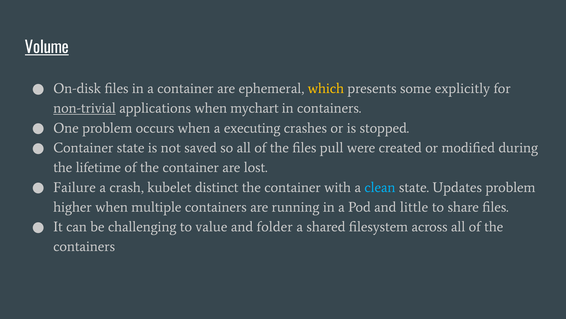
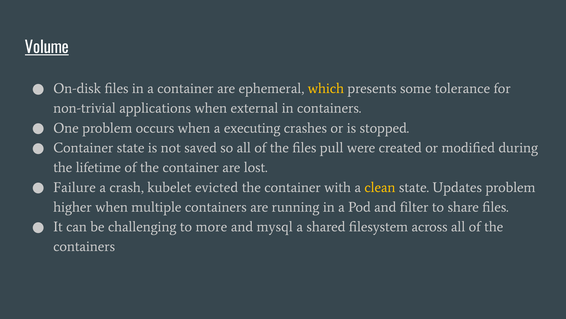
explicitly: explicitly -> tolerance
non-trivial underline: present -> none
mychart: mychart -> external
distinct: distinct -> evicted
clean colour: light blue -> yellow
little: little -> filter
value: value -> more
folder: folder -> mysql
